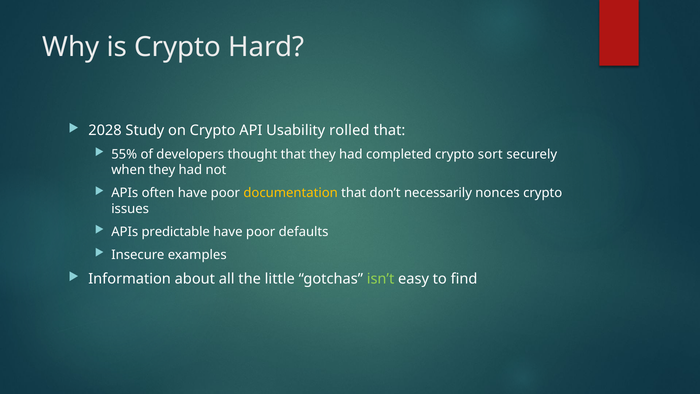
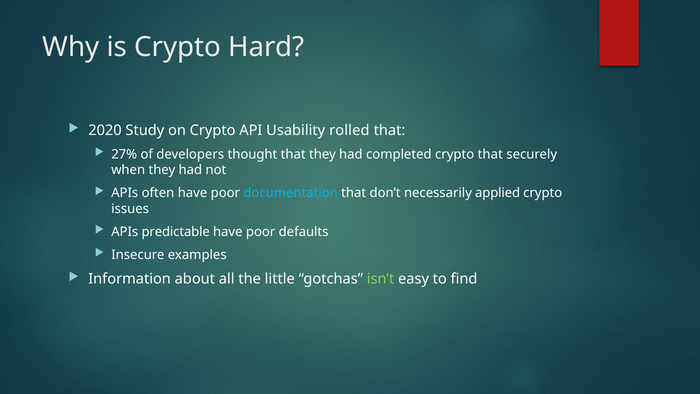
2028: 2028 -> 2020
55%: 55% -> 27%
crypto sort: sort -> that
documentation colour: yellow -> light blue
nonces: nonces -> applied
